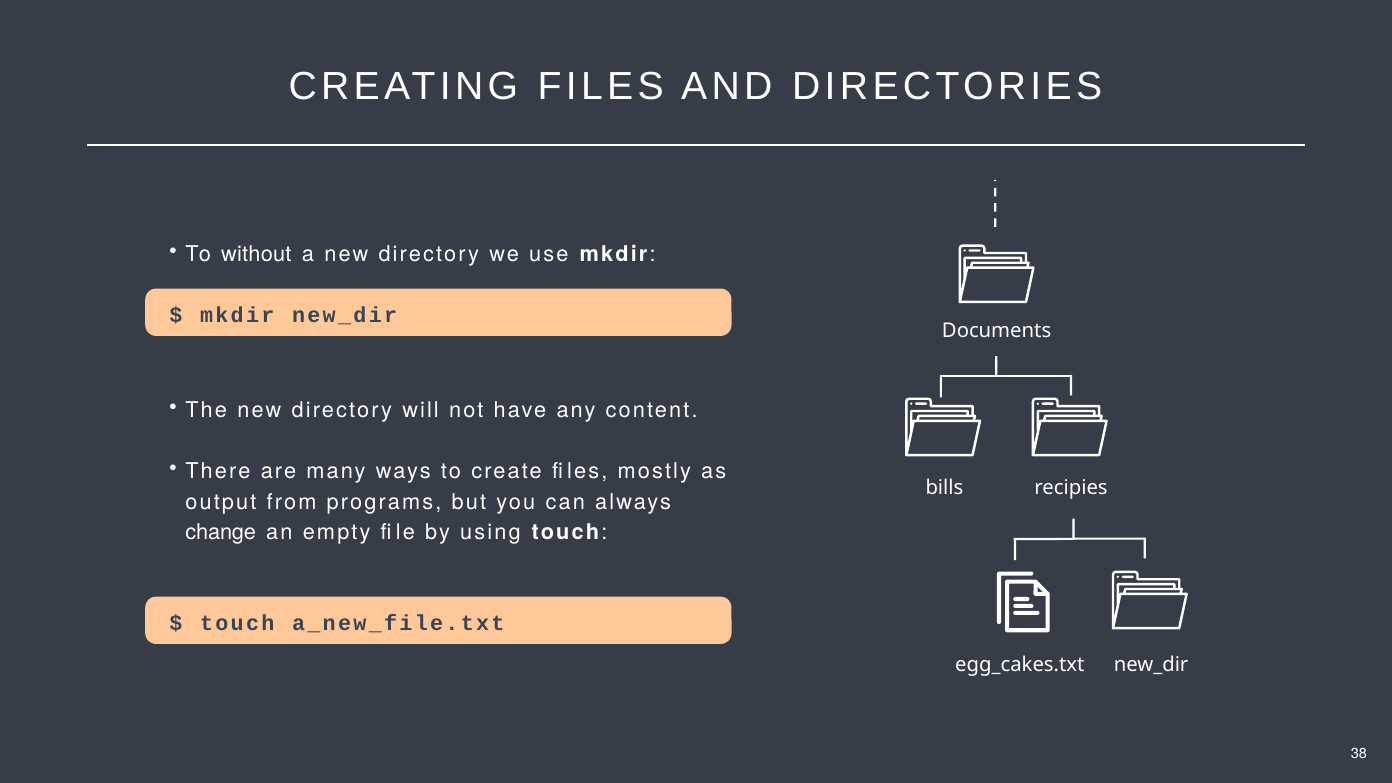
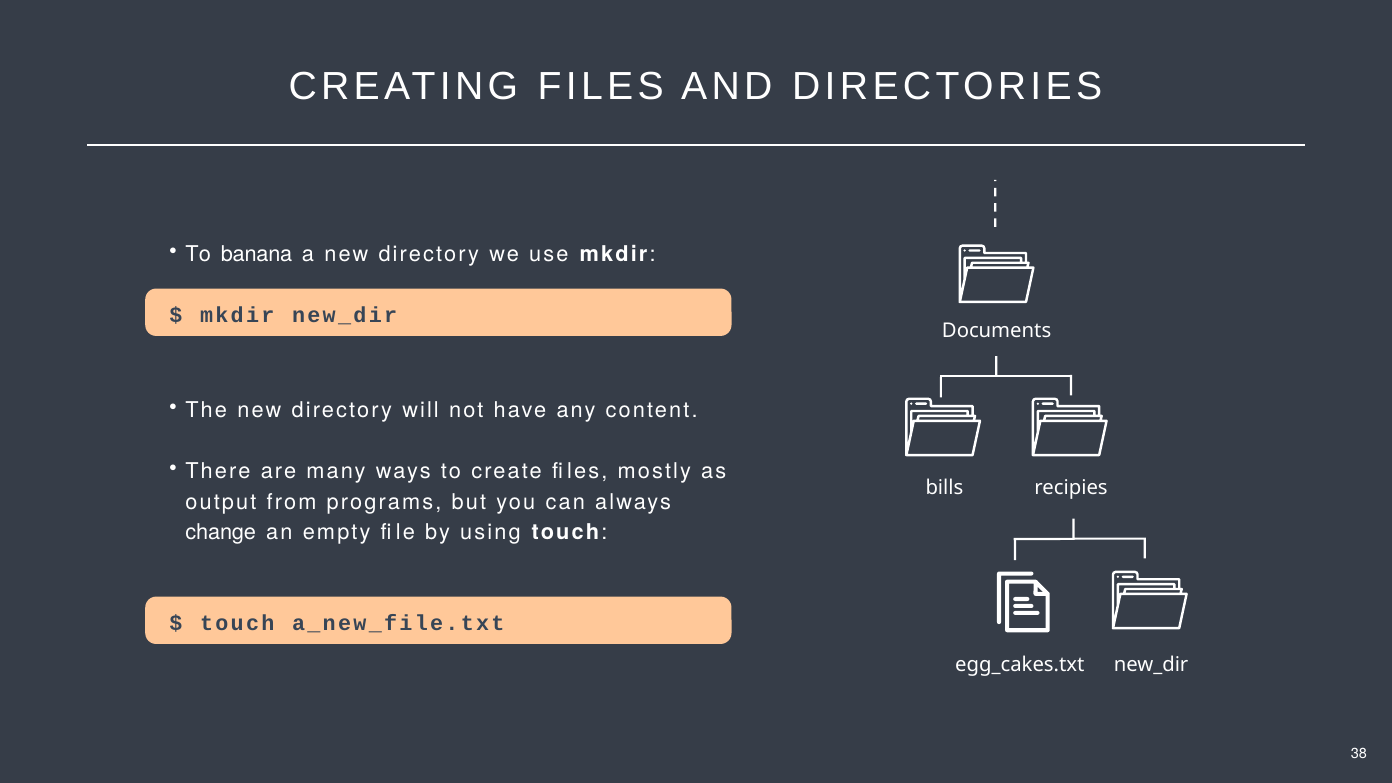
without: without -> banana
